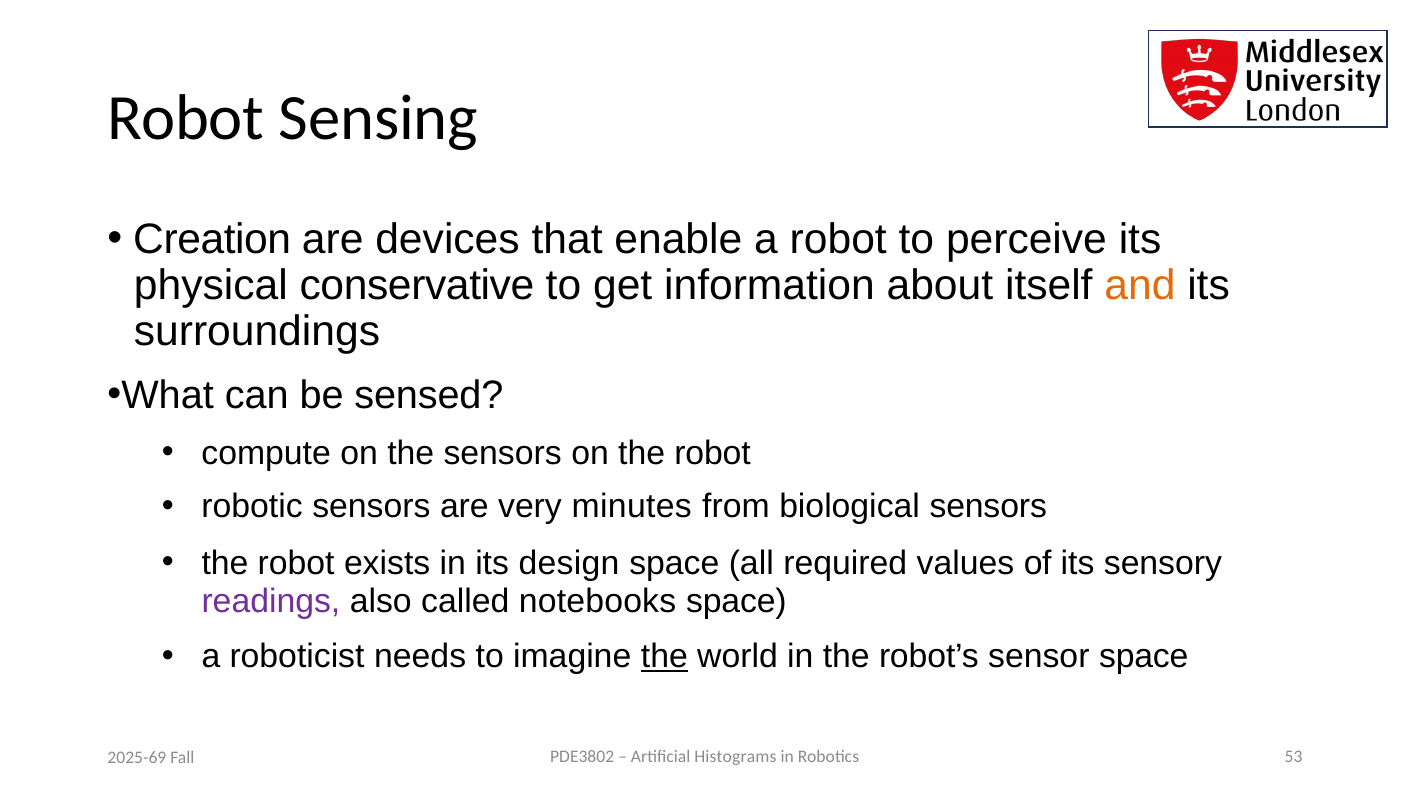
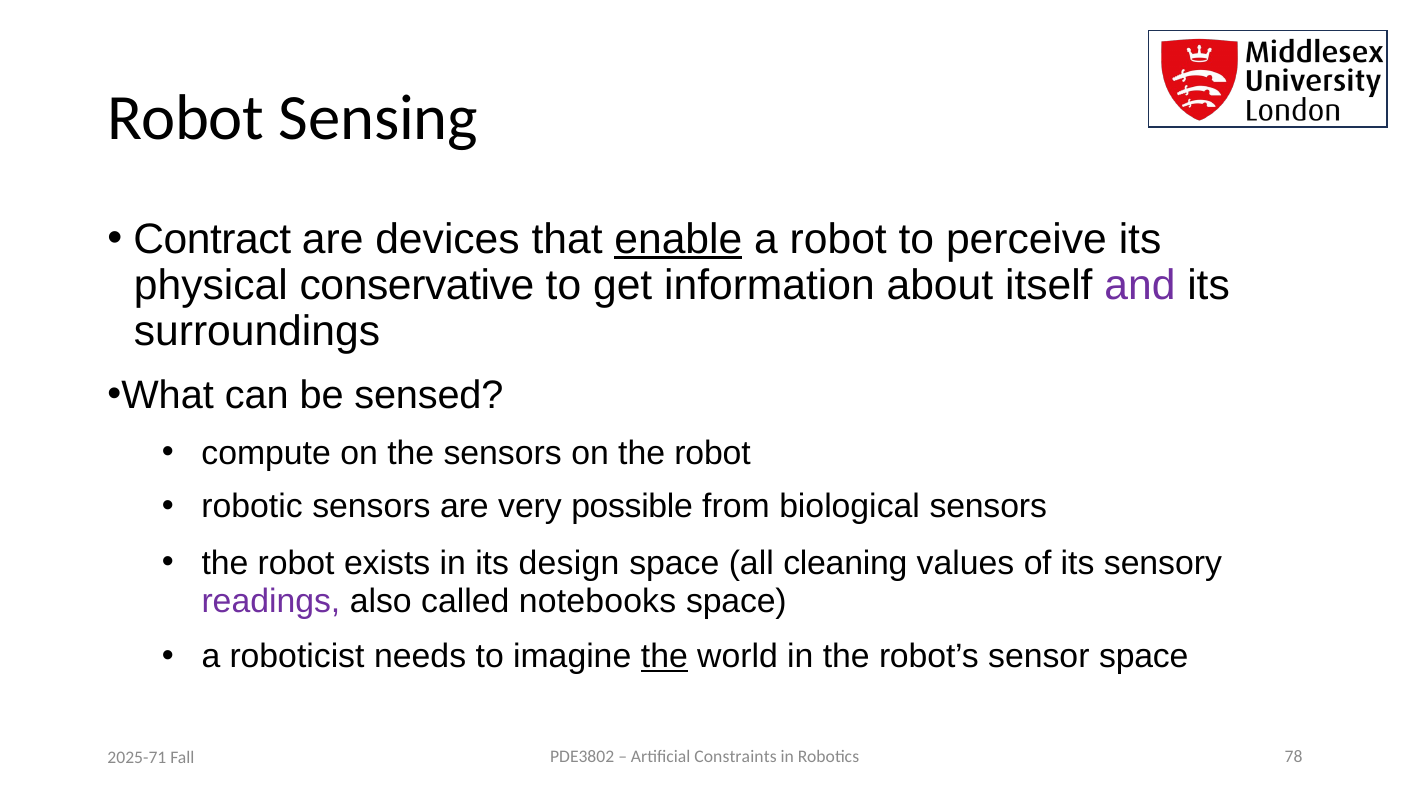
Creation: Creation -> Contract
enable underline: none -> present
and colour: orange -> purple
minutes: minutes -> possible
required: required -> cleaning
Histograms: Histograms -> Constraints
53: 53 -> 78
2025-69: 2025-69 -> 2025-71
